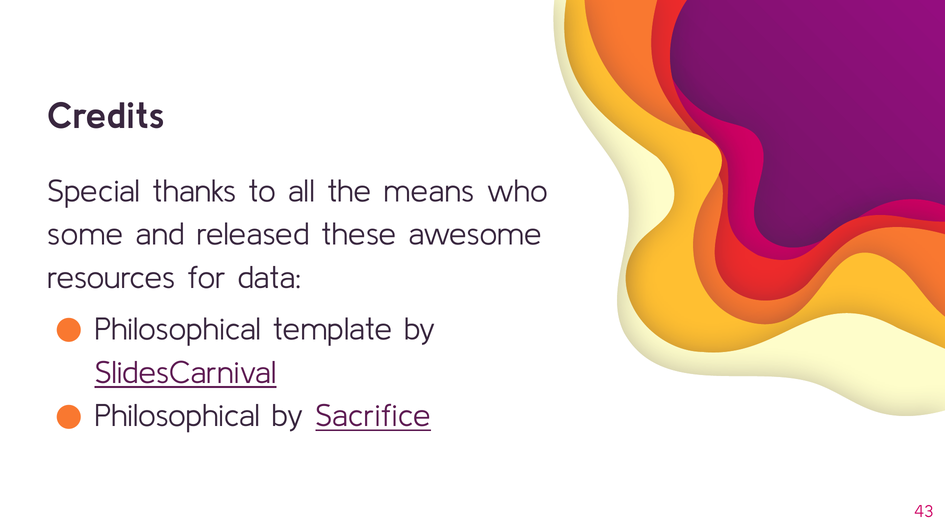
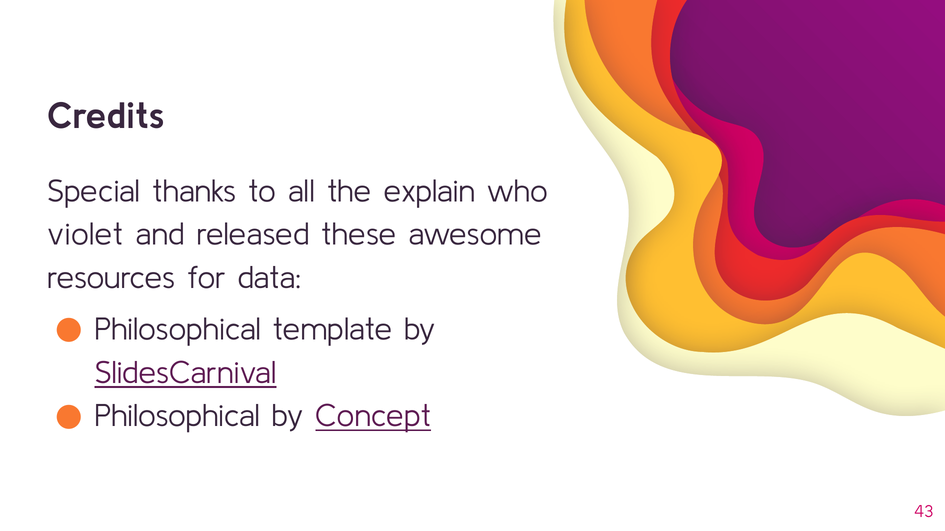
means: means -> explain
some: some -> violet
Sacrifice: Sacrifice -> Concept
